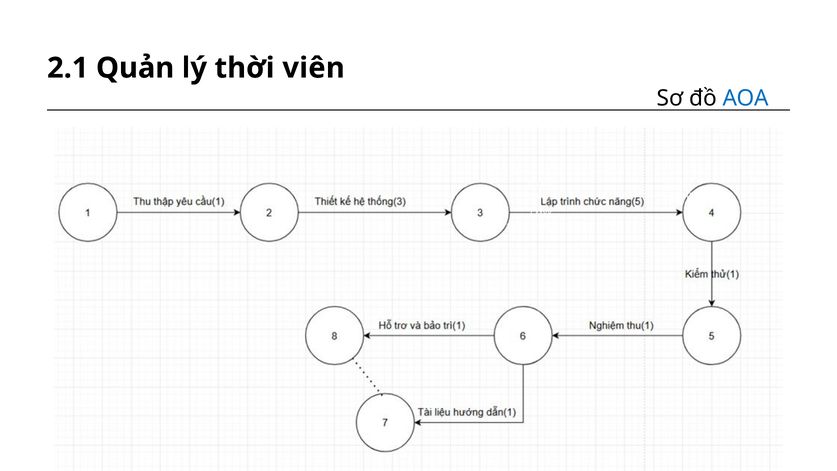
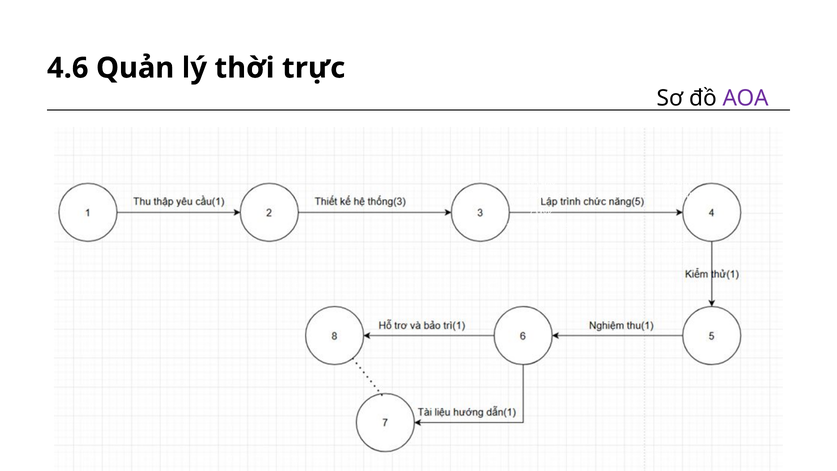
2.1: 2.1 -> 4.6
viên: viên -> trực
AOA colour: blue -> purple
